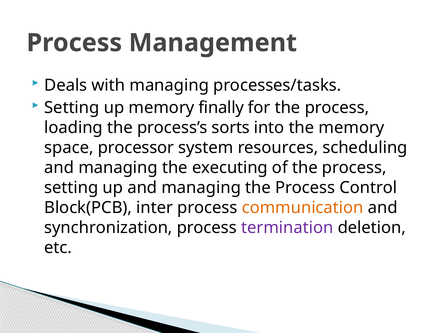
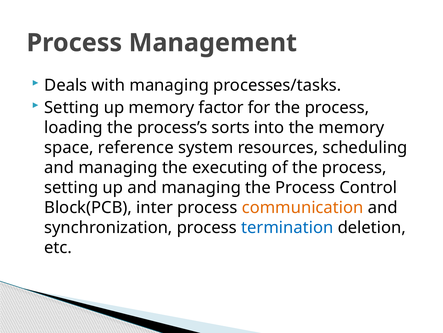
finally: finally -> factor
processor: processor -> reference
termination colour: purple -> blue
